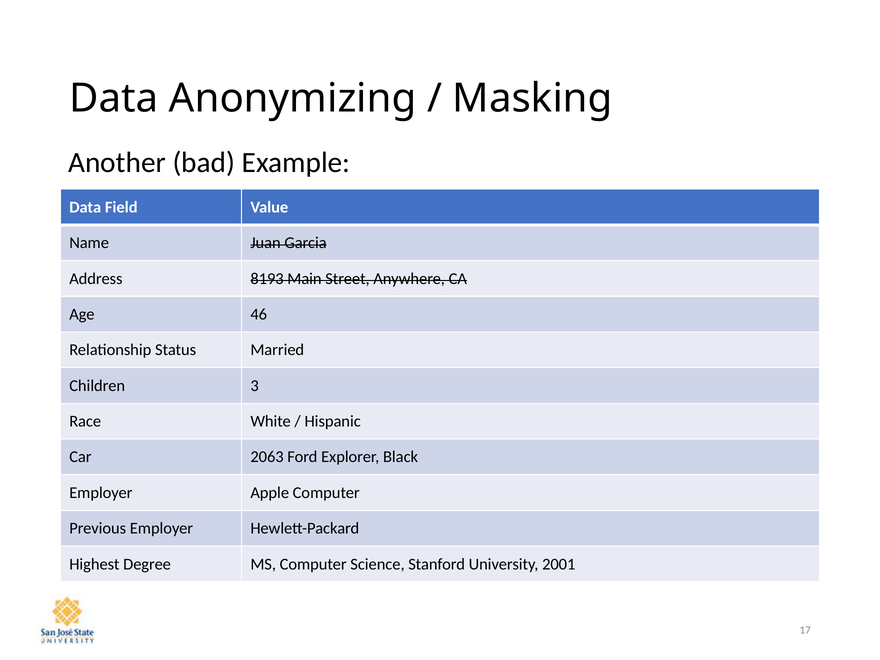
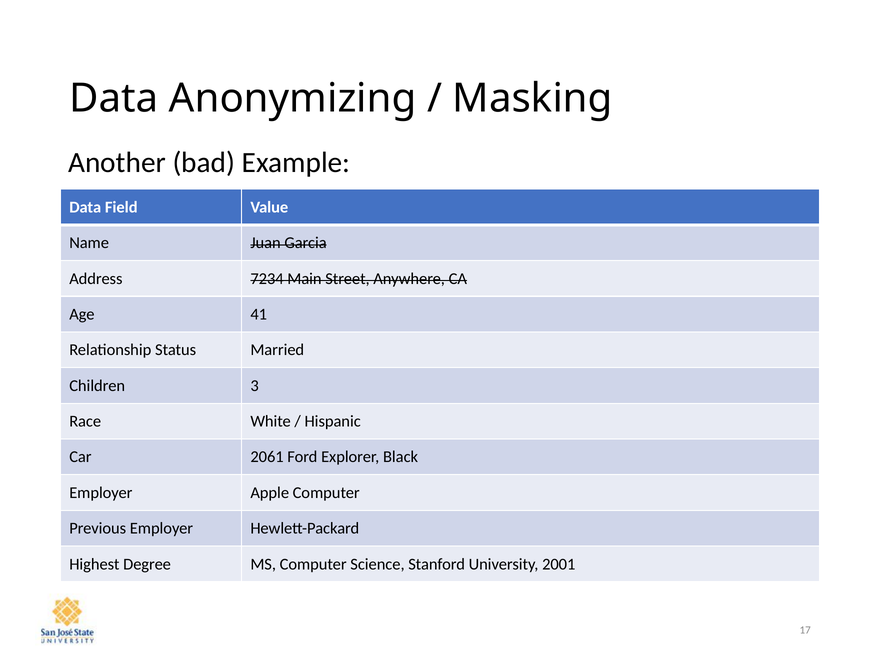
8193: 8193 -> 7234
46: 46 -> 41
2063: 2063 -> 2061
